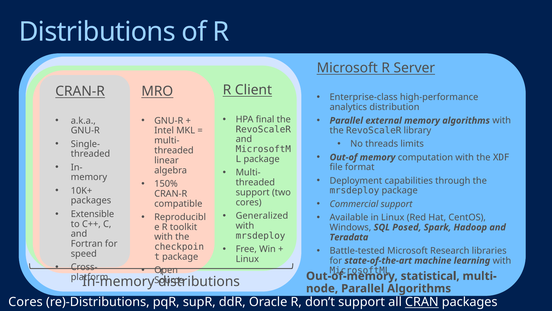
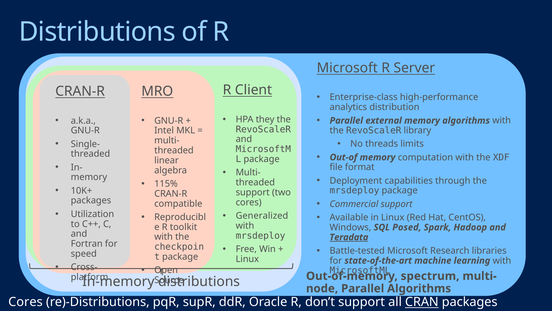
final: final -> they
150%: 150% -> 115%
Extensible: Extensible -> Utilization
Teradata underline: none -> present
statistical: statistical -> spectrum
